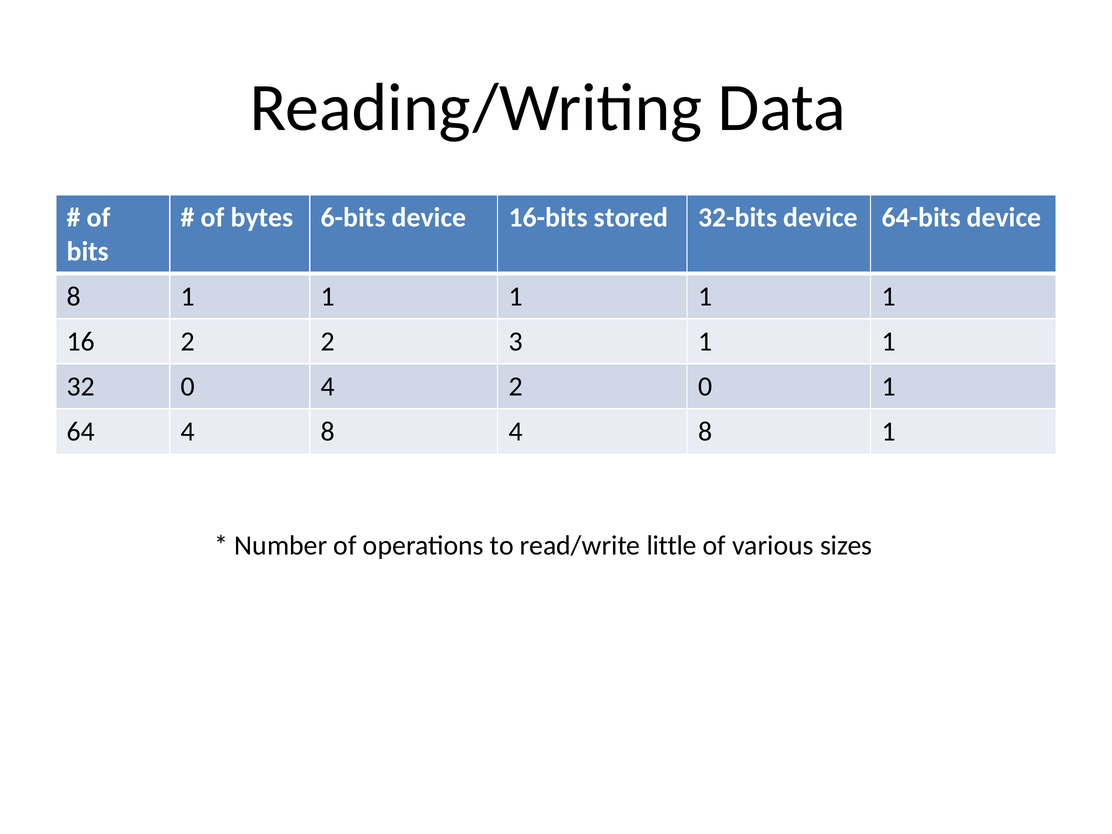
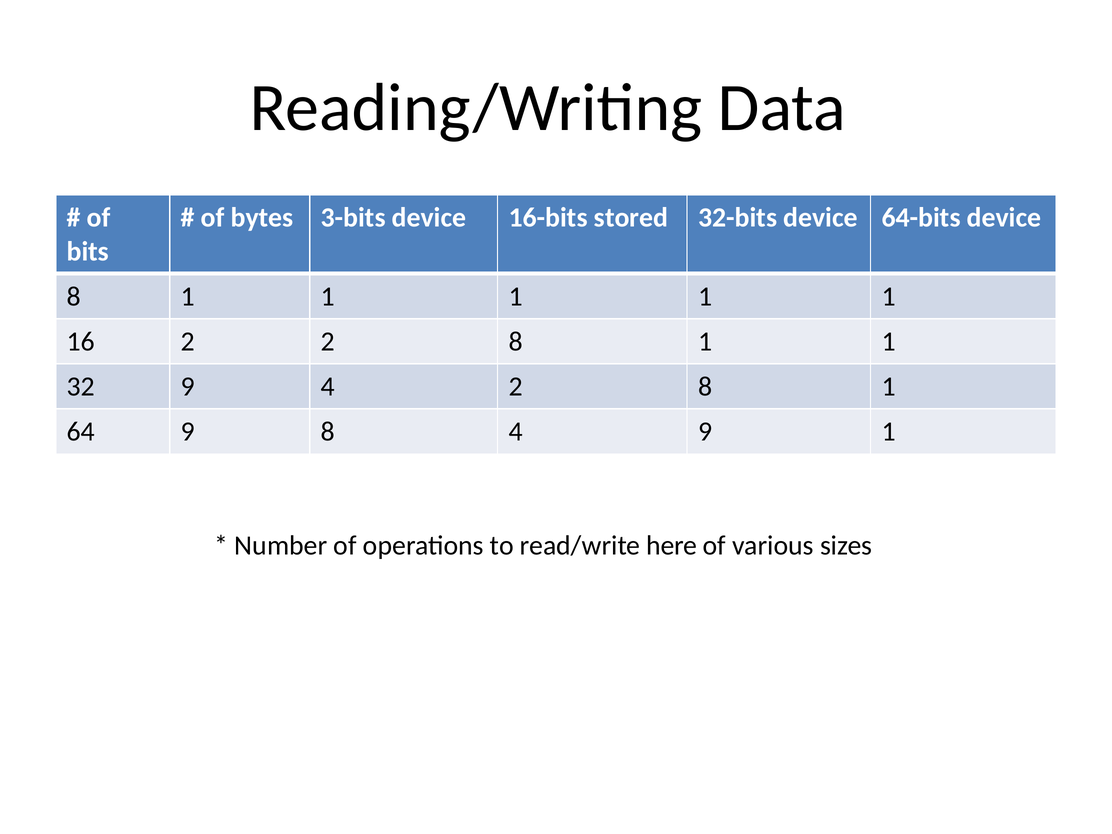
6-bits: 6-bits -> 3-bits
2 2 3: 3 -> 8
32 0: 0 -> 9
4 2 0: 0 -> 8
64 4: 4 -> 9
8 4 8: 8 -> 9
little: little -> here
